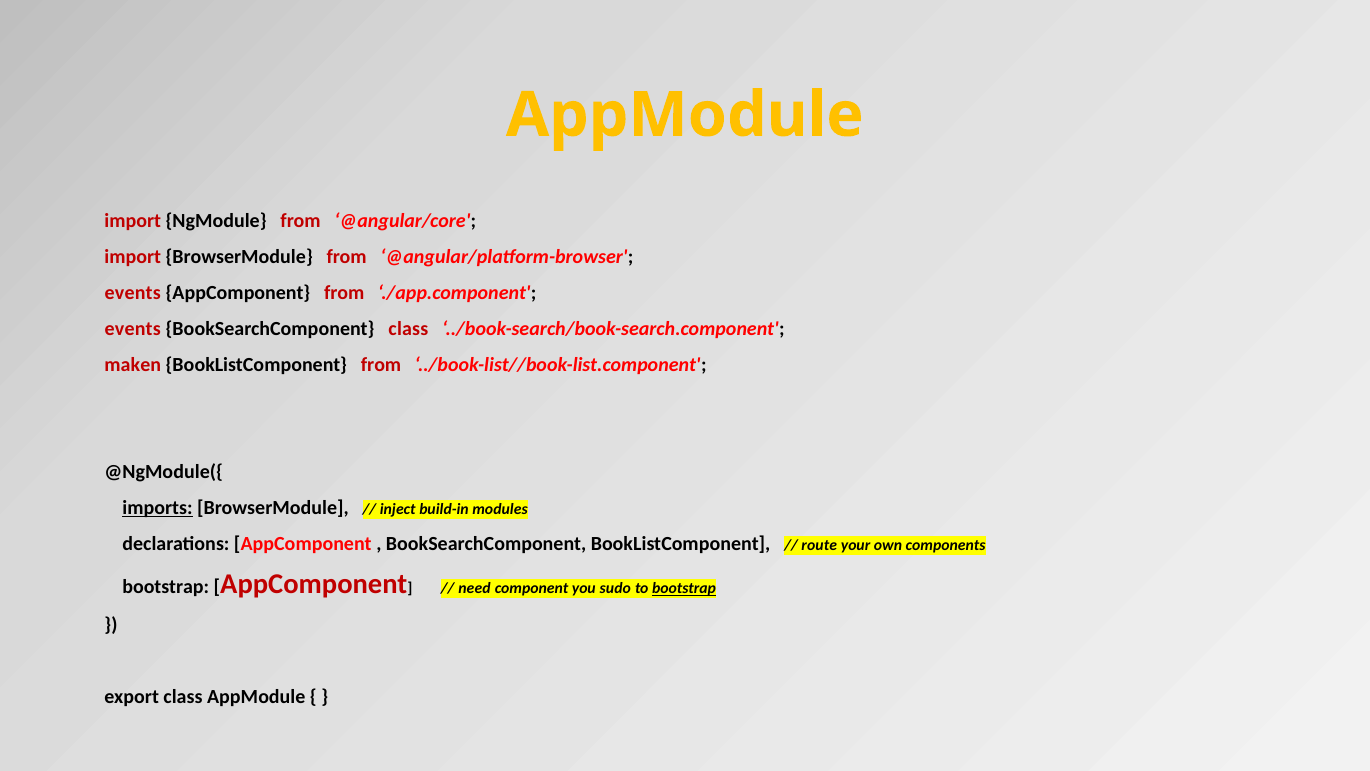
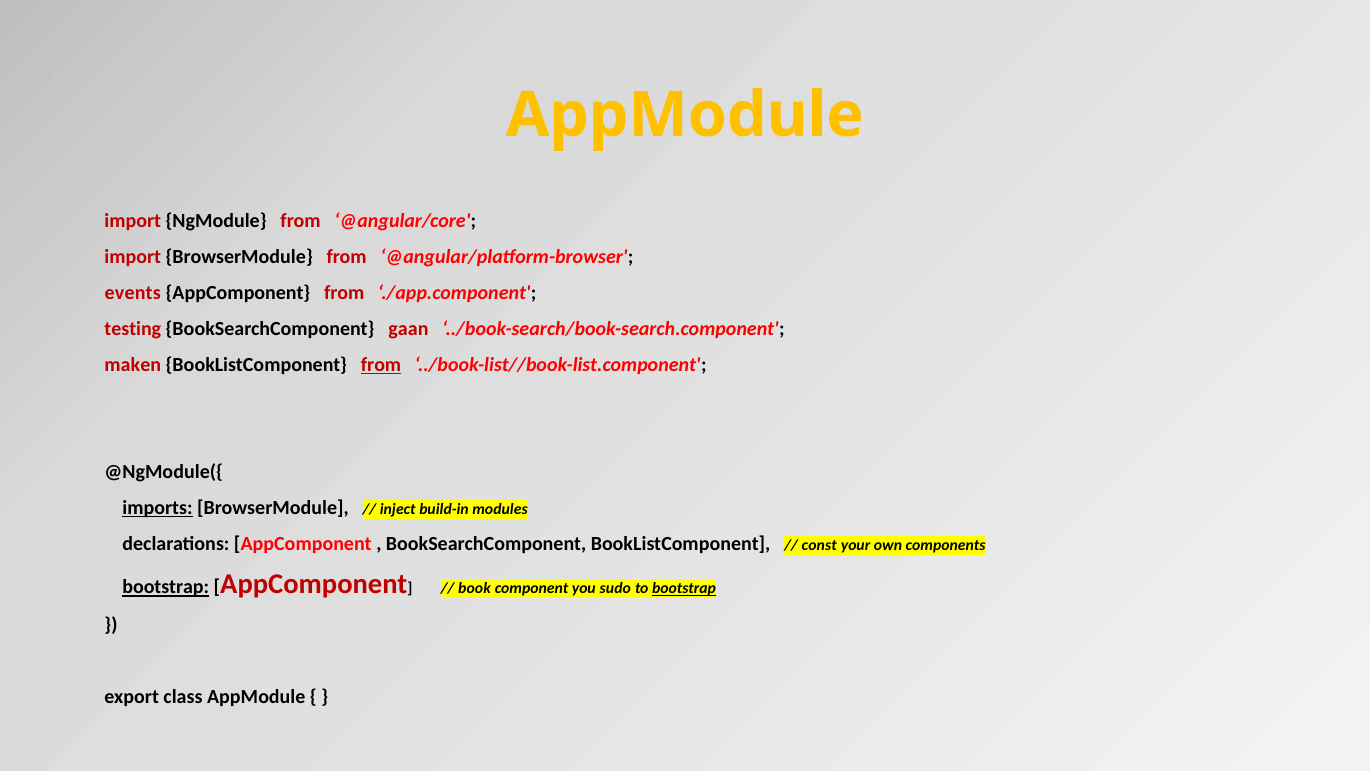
events at (133, 329): events -> testing
BookSearchComponent class: class -> gaan
from at (381, 364) underline: none -> present
route: route -> const
bootstrap at (166, 587) underline: none -> present
need: need -> book
